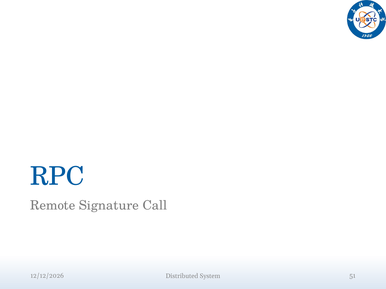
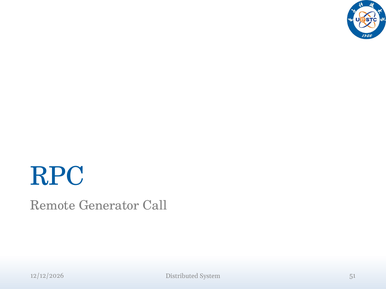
Signature: Signature -> Generator
